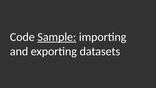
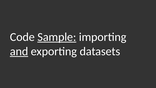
and underline: none -> present
